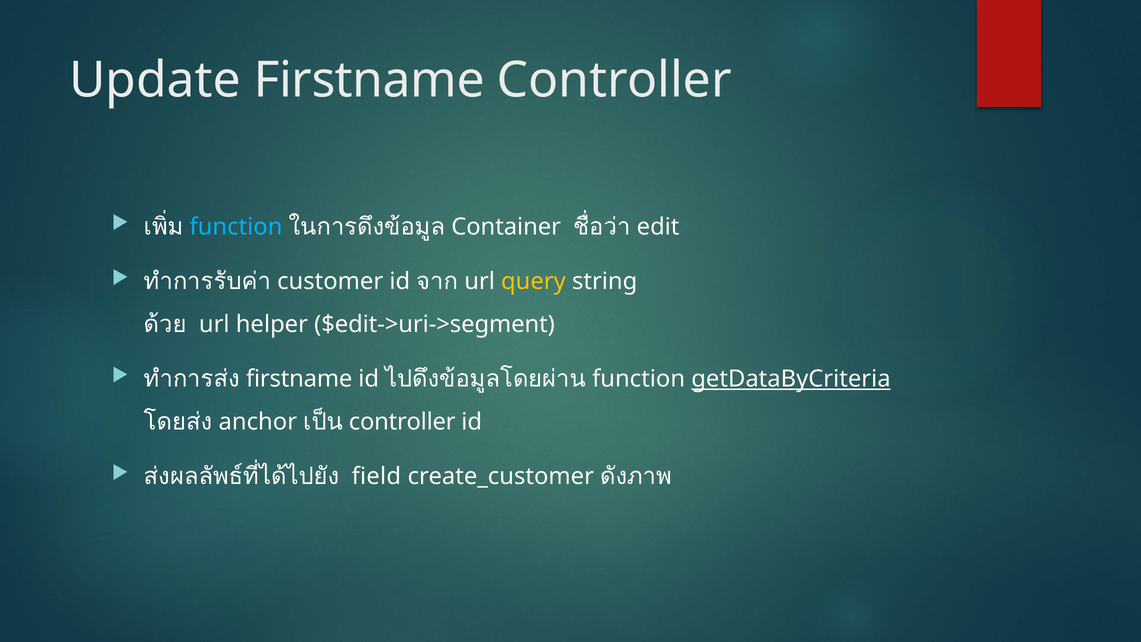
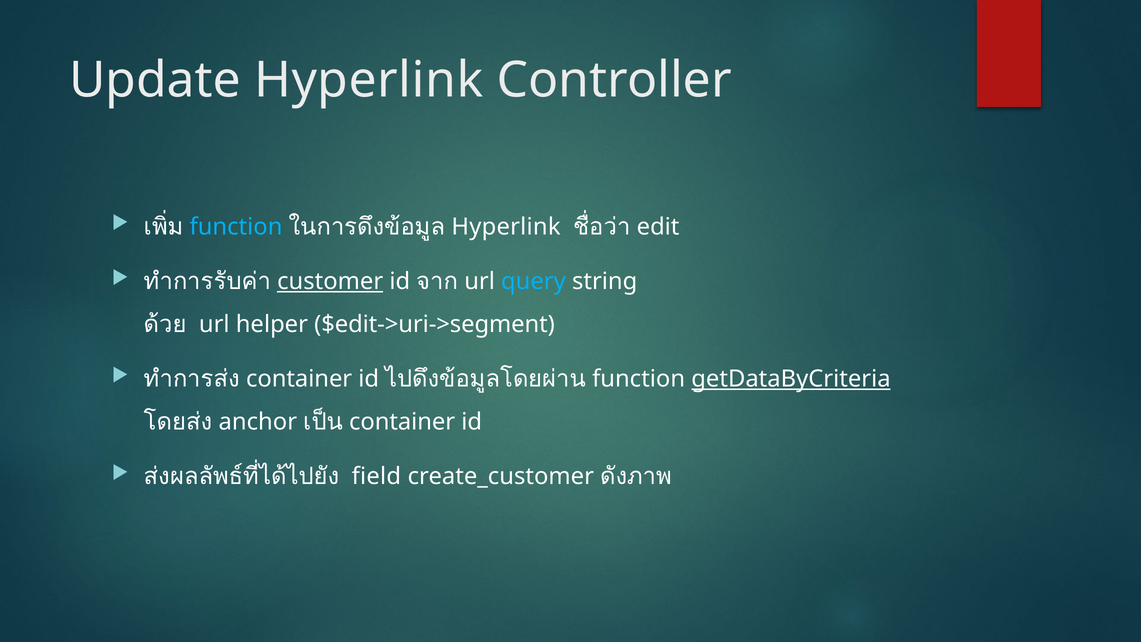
Update Firstname: Firstname -> Hyperlink
Container at (506, 227): Container -> Hyperlink
customer underline: none -> present
query colour: yellow -> light blue
firstname at (299, 379): firstname -> container
controller at (402, 422): controller -> container
